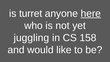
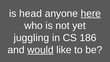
turret: turret -> head
158: 158 -> 186
would underline: none -> present
